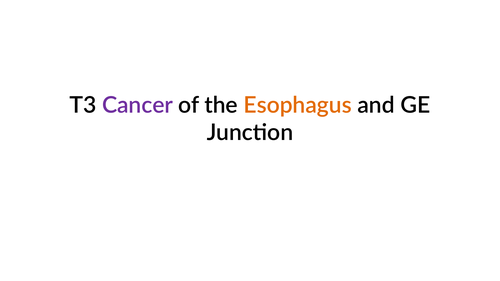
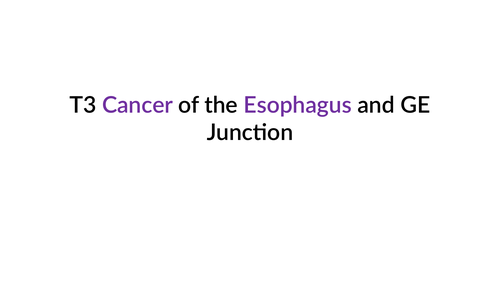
Esophagus colour: orange -> purple
